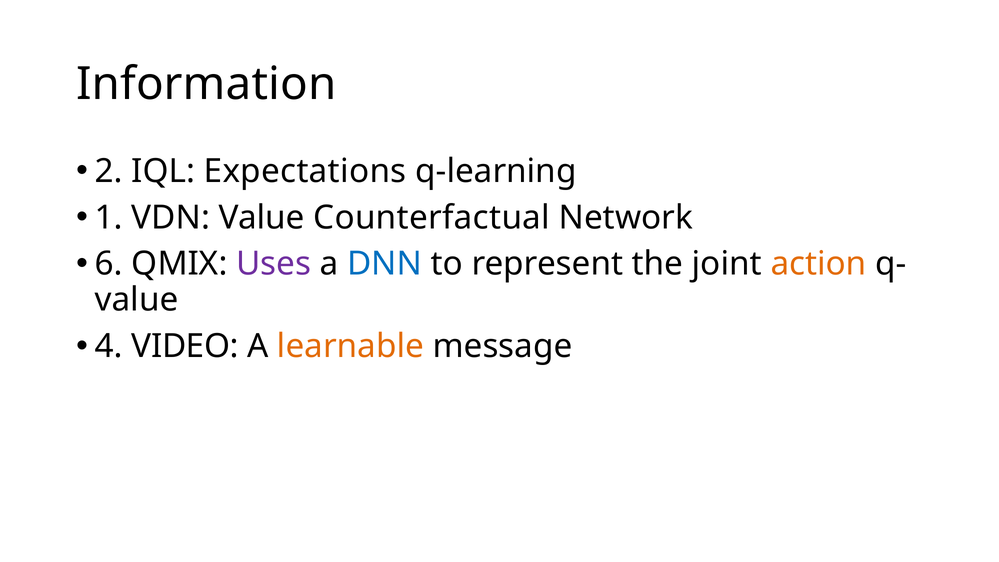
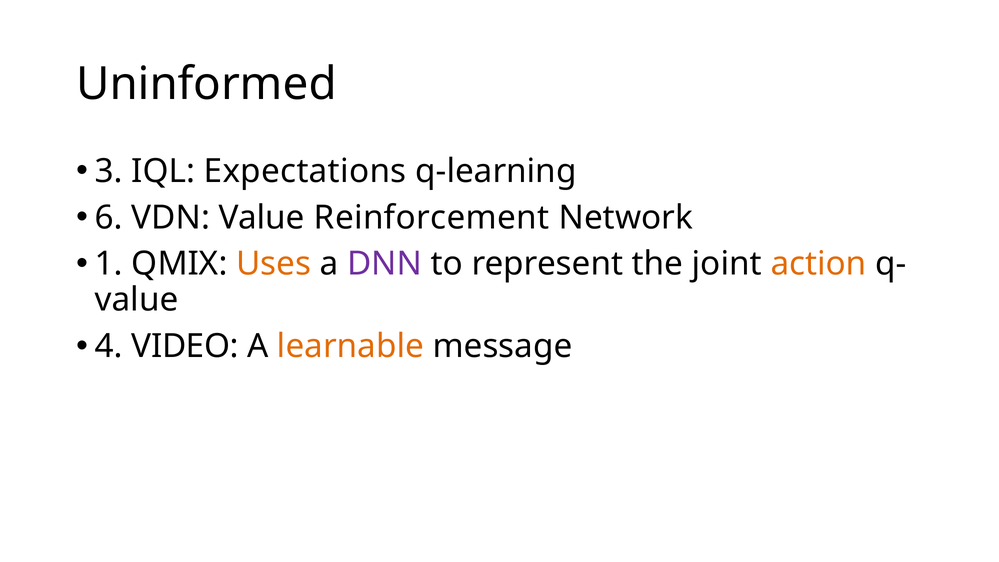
Information: Information -> Uninformed
2: 2 -> 3
1: 1 -> 6
Counterfactual: Counterfactual -> Reinforcement
6: 6 -> 1
Uses colour: purple -> orange
DNN colour: blue -> purple
